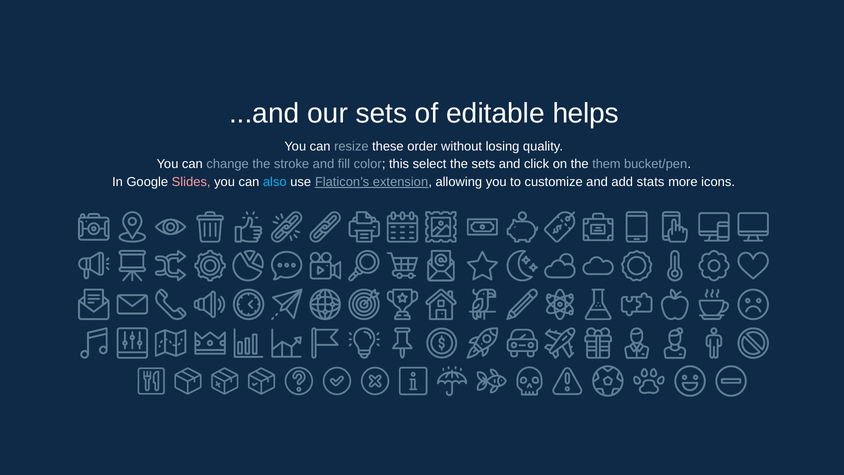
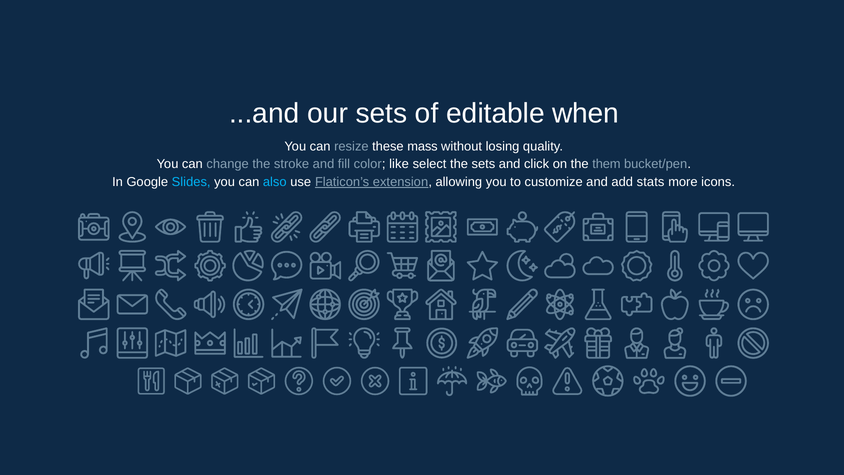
helps: helps -> when
order: order -> mass
this: this -> like
Slides colour: pink -> light blue
